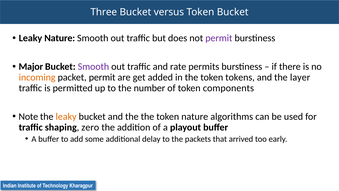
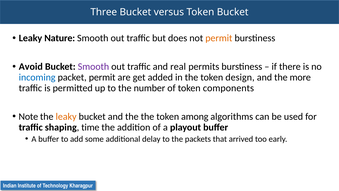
permit at (219, 38) colour: purple -> orange
Major: Major -> Avoid
rate: rate -> real
incoming colour: orange -> blue
tokens: tokens -> design
layer: layer -> more
token nature: nature -> among
zero: zero -> time
